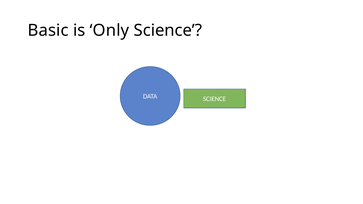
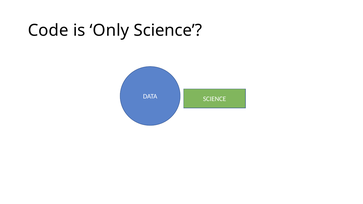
Basic: Basic -> Code
